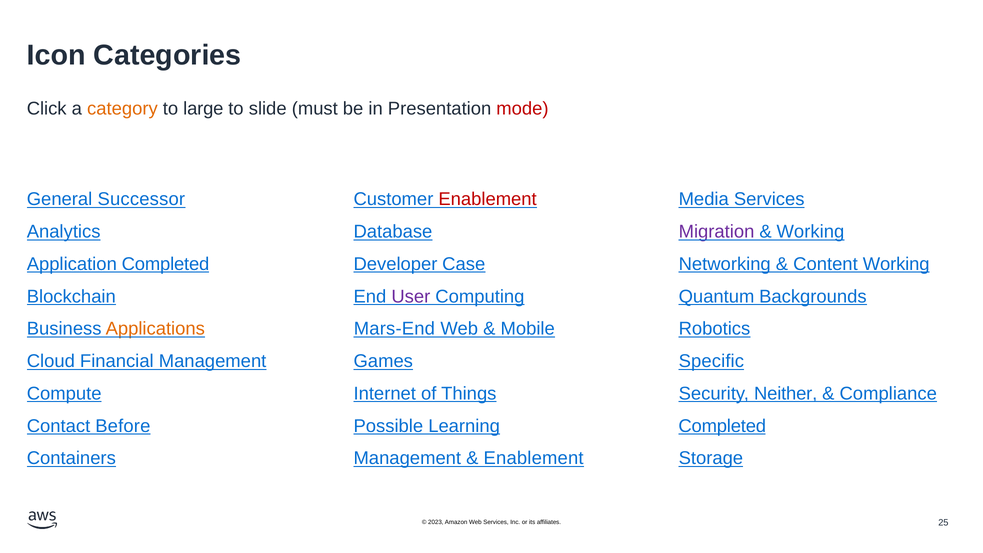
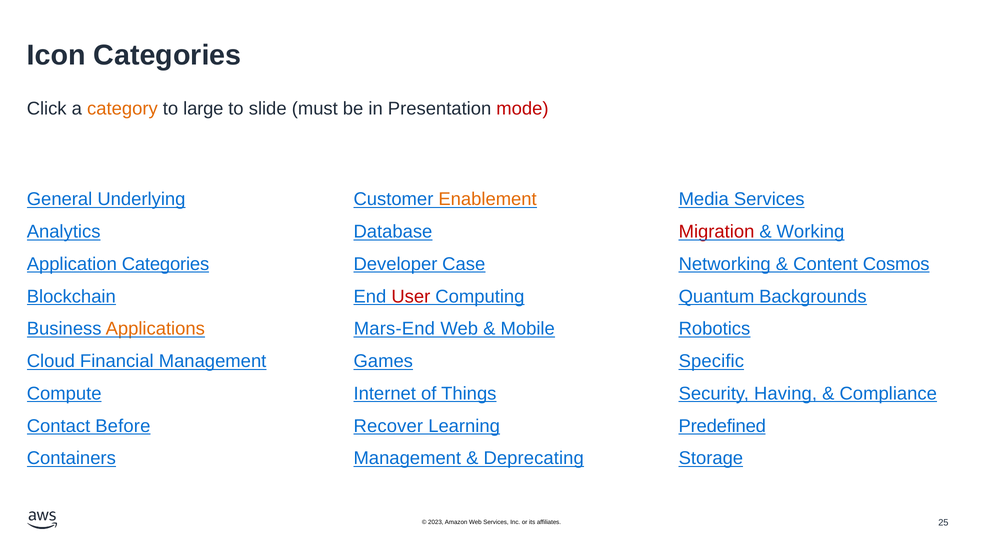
Successor: Successor -> Underlying
Enablement at (488, 199) colour: red -> orange
Migration colour: purple -> red
Application Completed: Completed -> Categories
Content Working: Working -> Cosmos
User colour: purple -> red
Neither: Neither -> Having
Possible: Possible -> Recover
Completed at (722, 426): Completed -> Predefined
Enablement at (534, 458): Enablement -> Deprecating
